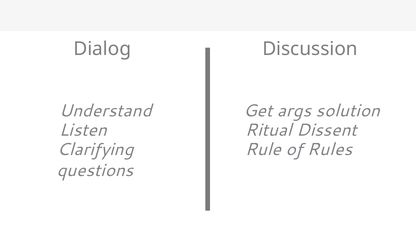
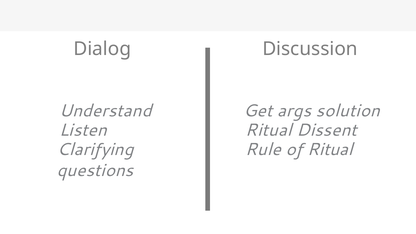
of Rules: Rules -> Ritual
